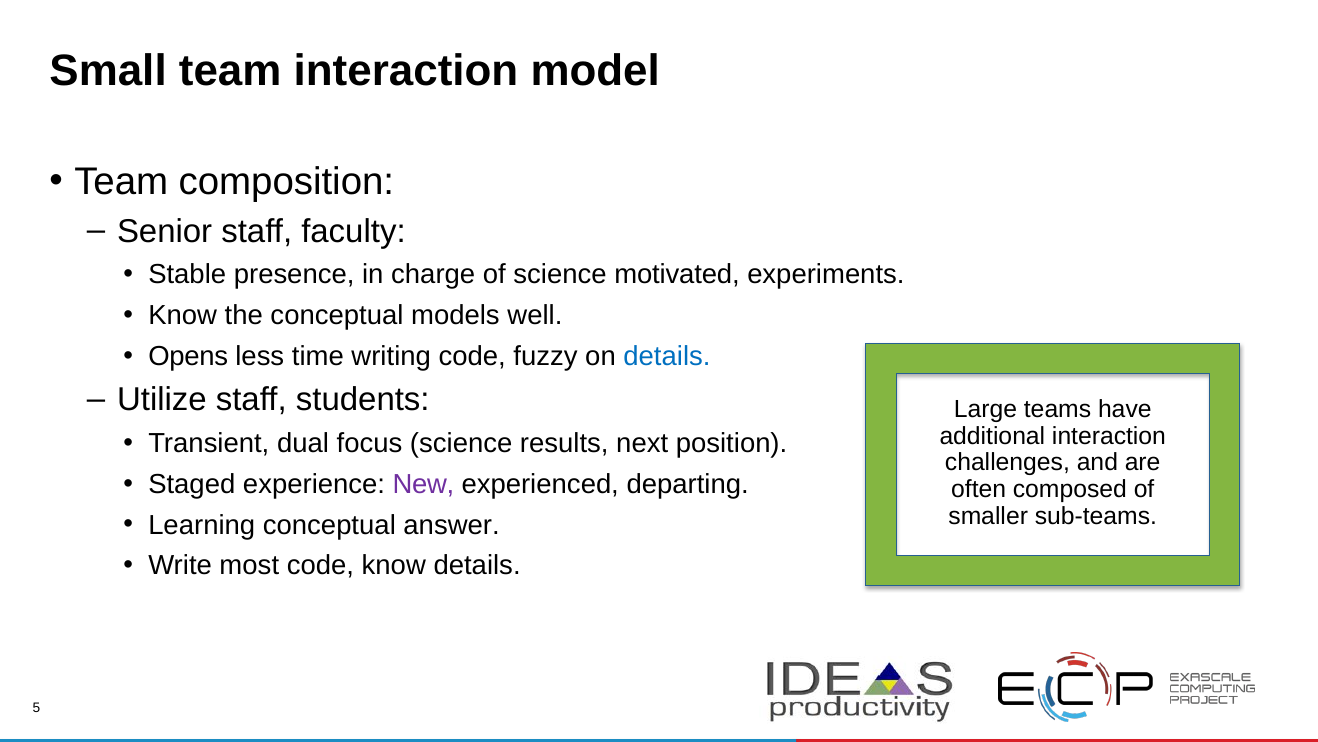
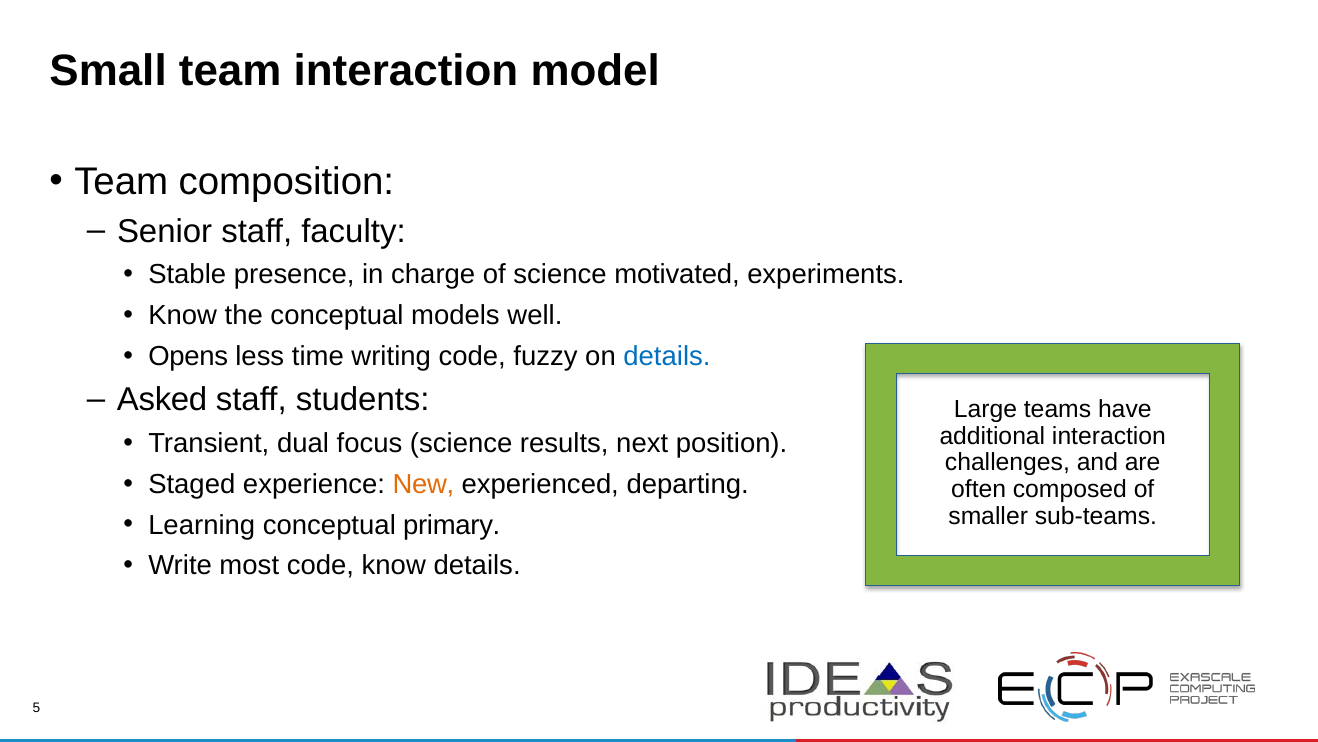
Utilize: Utilize -> Asked
New colour: purple -> orange
answer: answer -> primary
